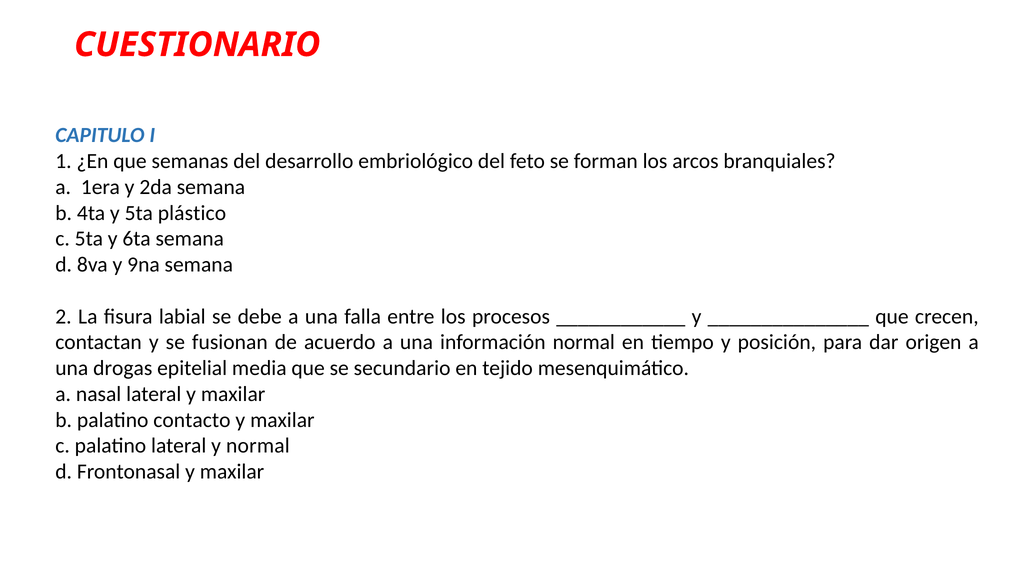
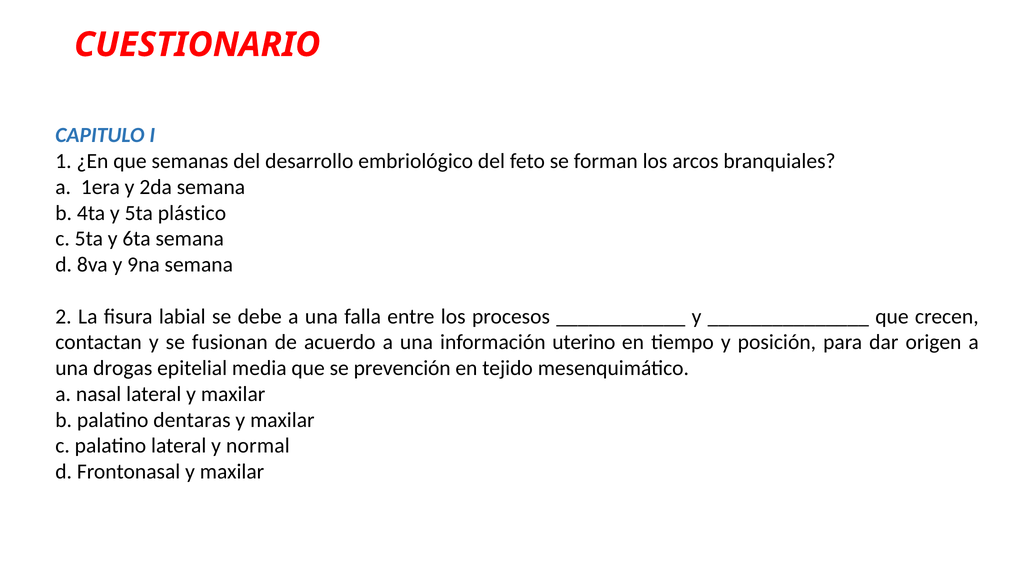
información normal: normal -> uterino
secundario: secundario -> prevención
contacto: contacto -> dentaras
